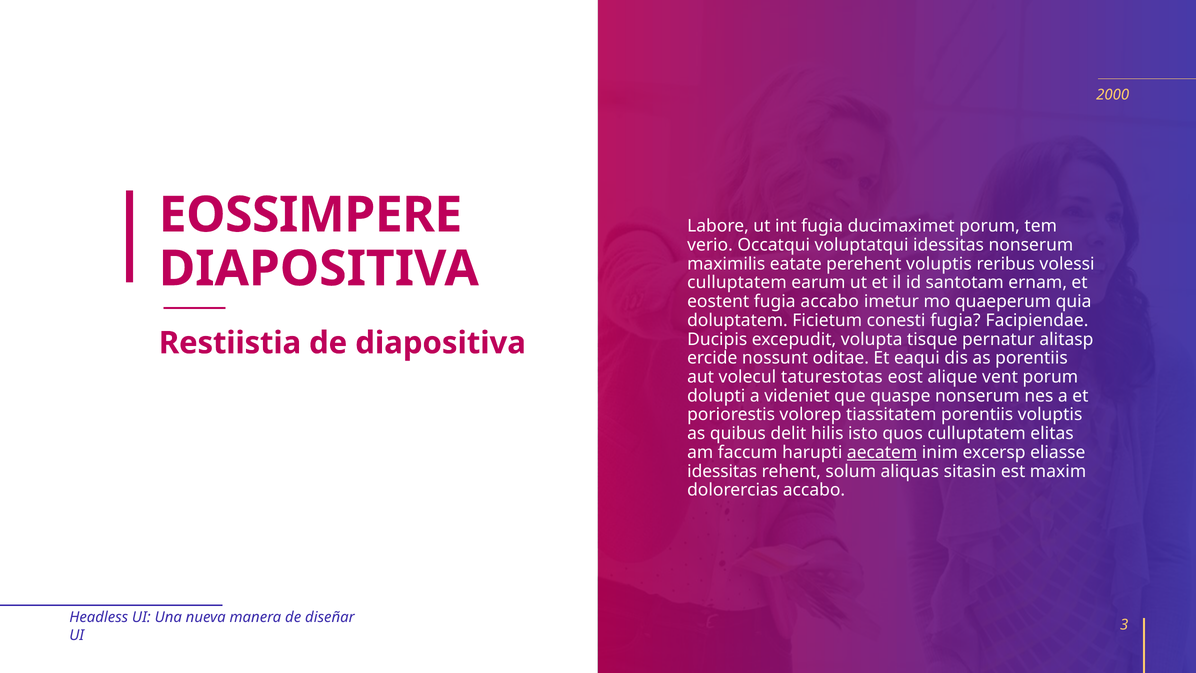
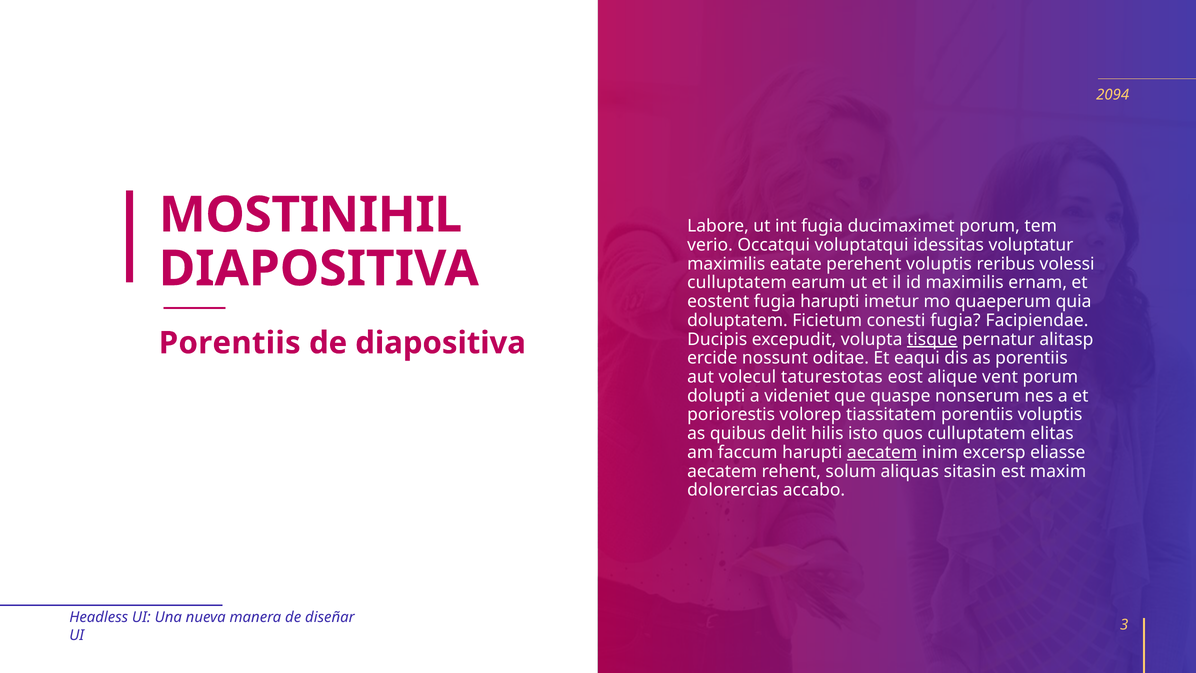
2000: 2000 -> 2094
EOSSIMPERE: EOSSIMPERE -> MOSTINIHIL
idessitas nonserum: nonserum -> voluptatur
id santotam: santotam -> maximilis
fugia accabo: accabo -> harupti
tisque underline: none -> present
Restiistia at (230, 343): Restiistia -> Porentiis
idessitas at (722, 471): idessitas -> aecatem
